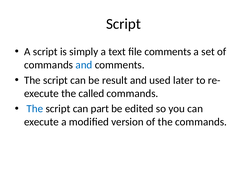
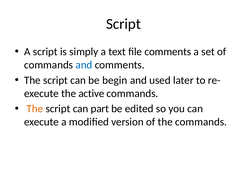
result: result -> begin
called: called -> active
The at (35, 109) colour: blue -> orange
